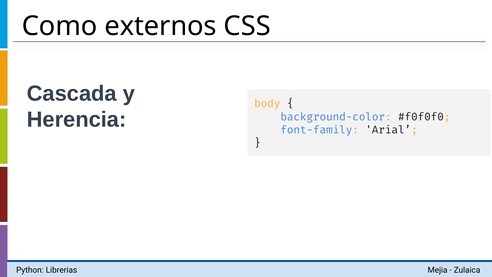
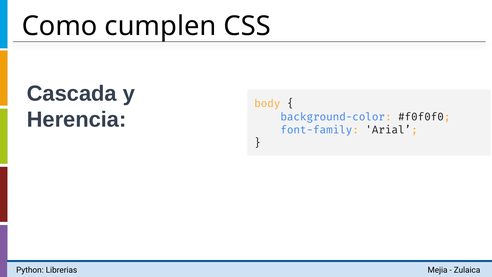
externos: externos -> cumplen
